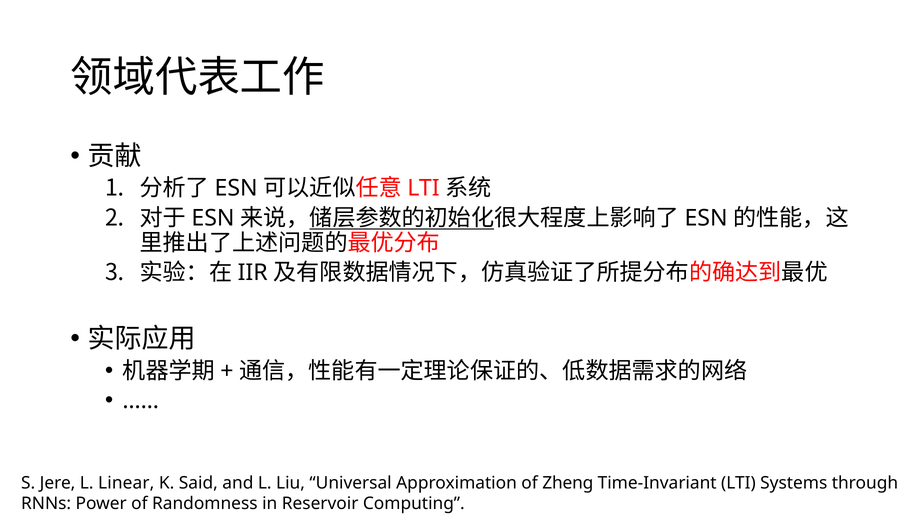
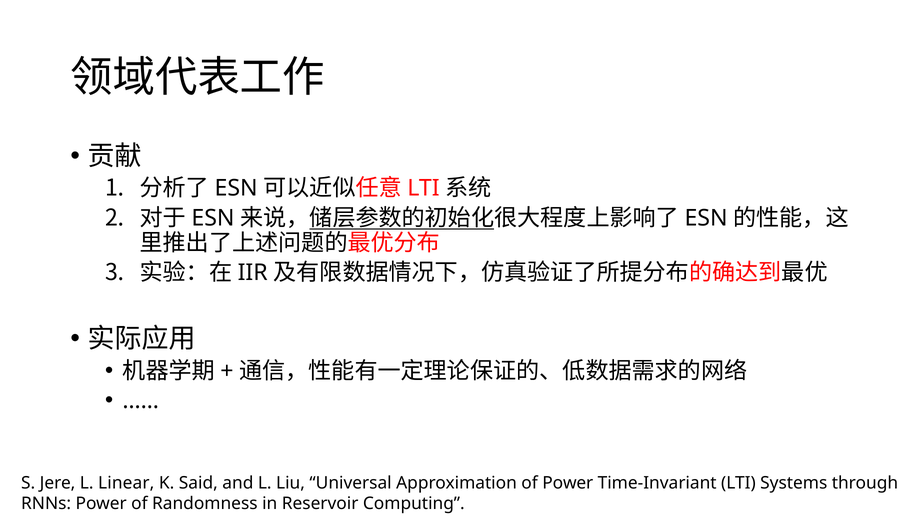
of Zheng: Zheng -> Power
